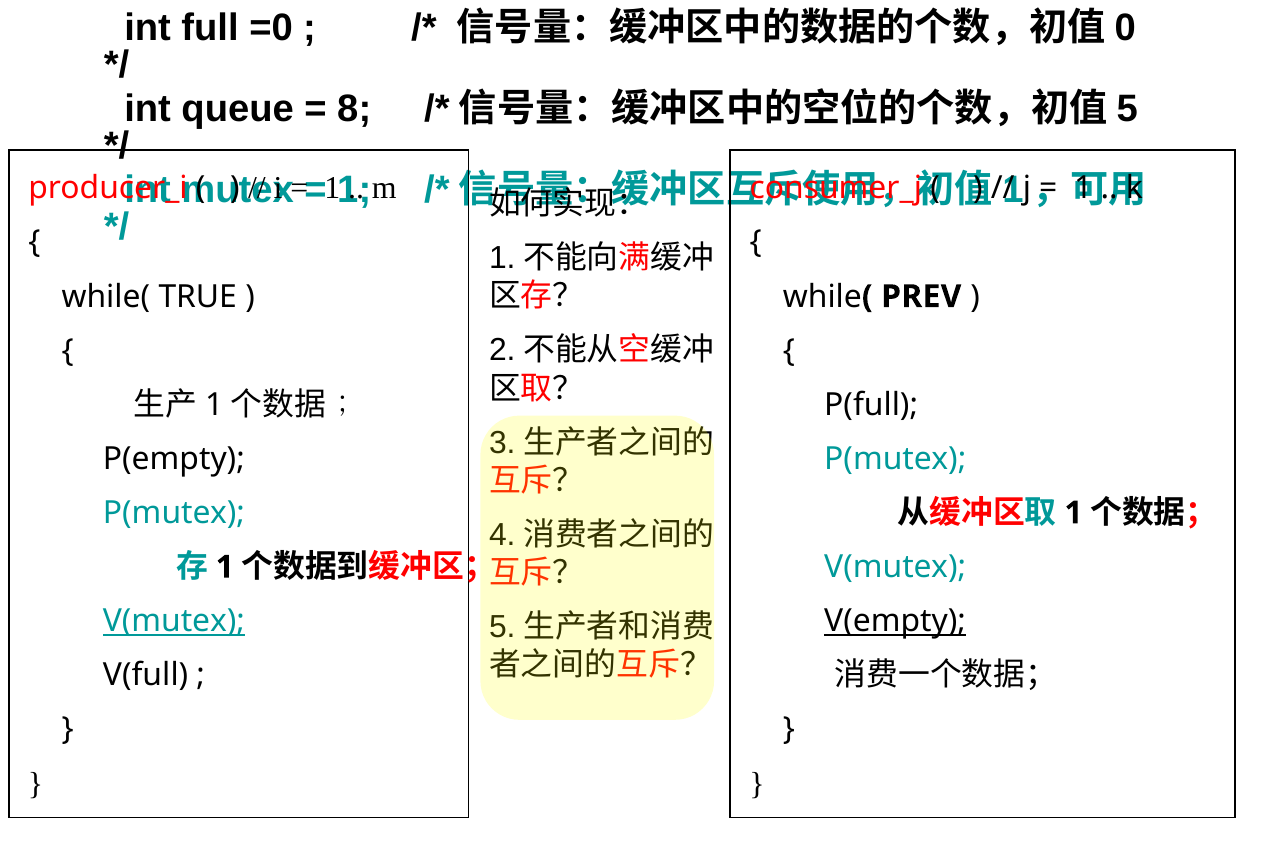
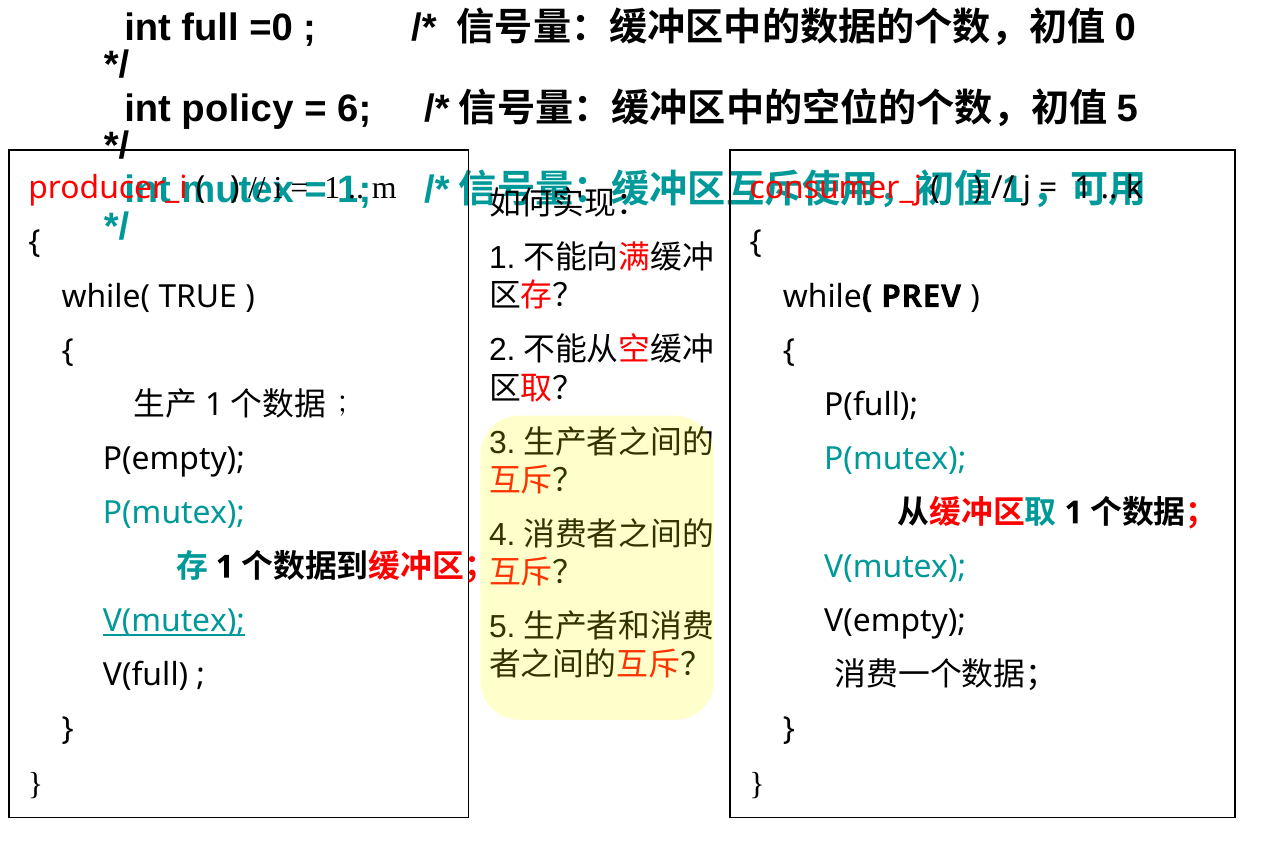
queue: queue -> policy
8: 8 -> 6
V(empty underline: present -> none
